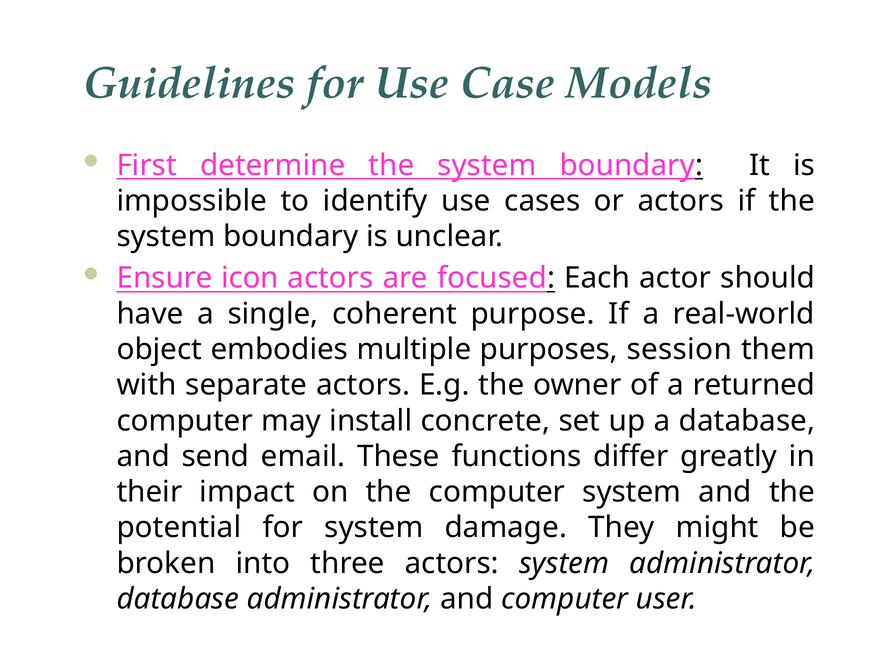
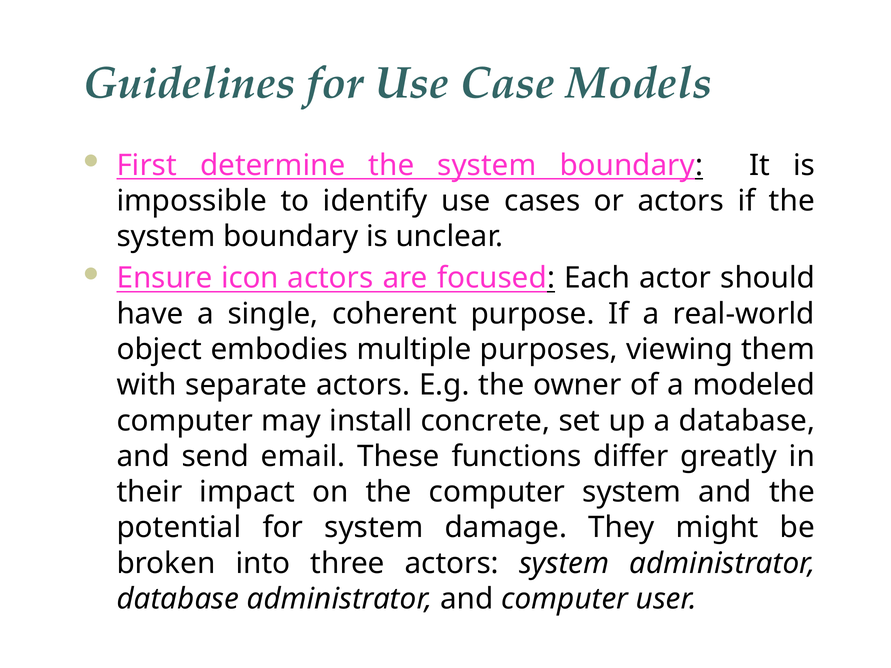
session: session -> viewing
returned: returned -> modeled
